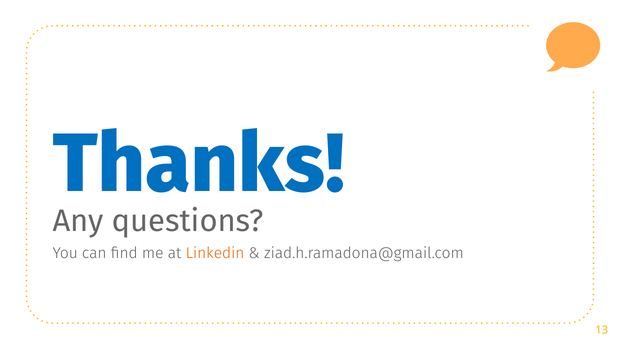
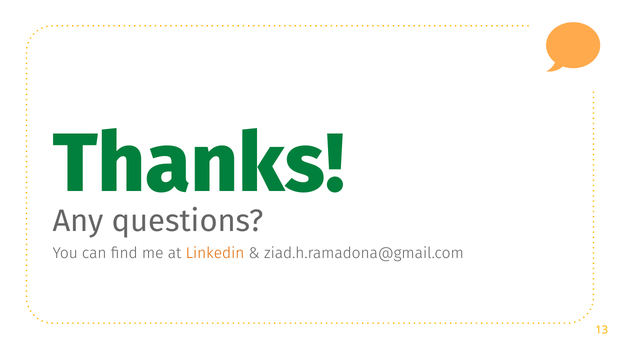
Thanks colour: blue -> green
